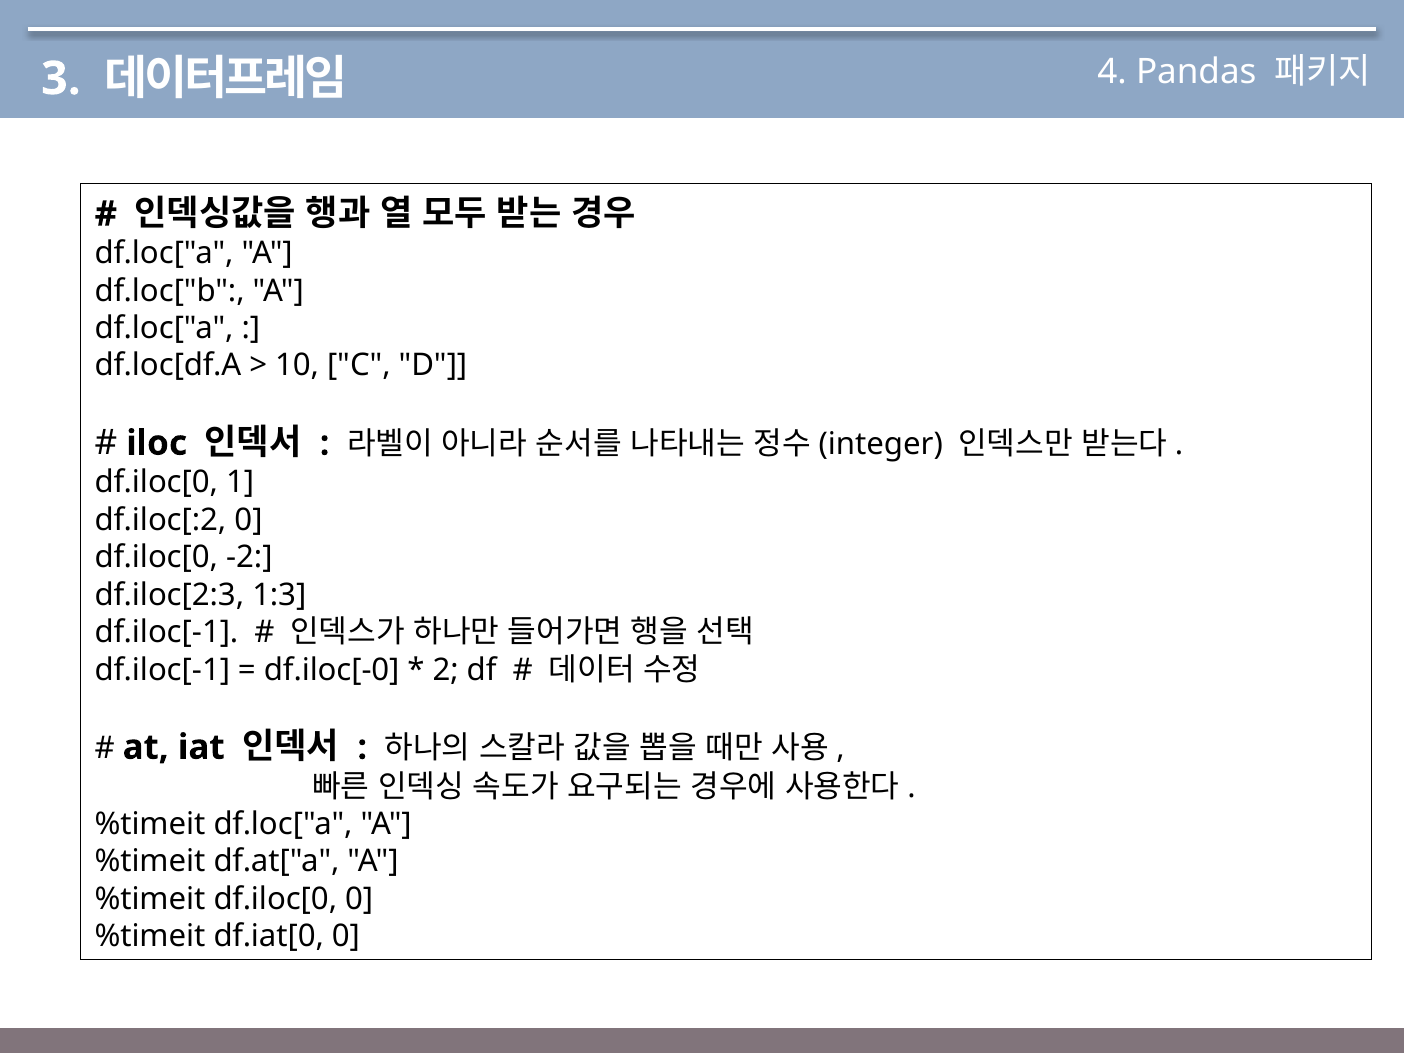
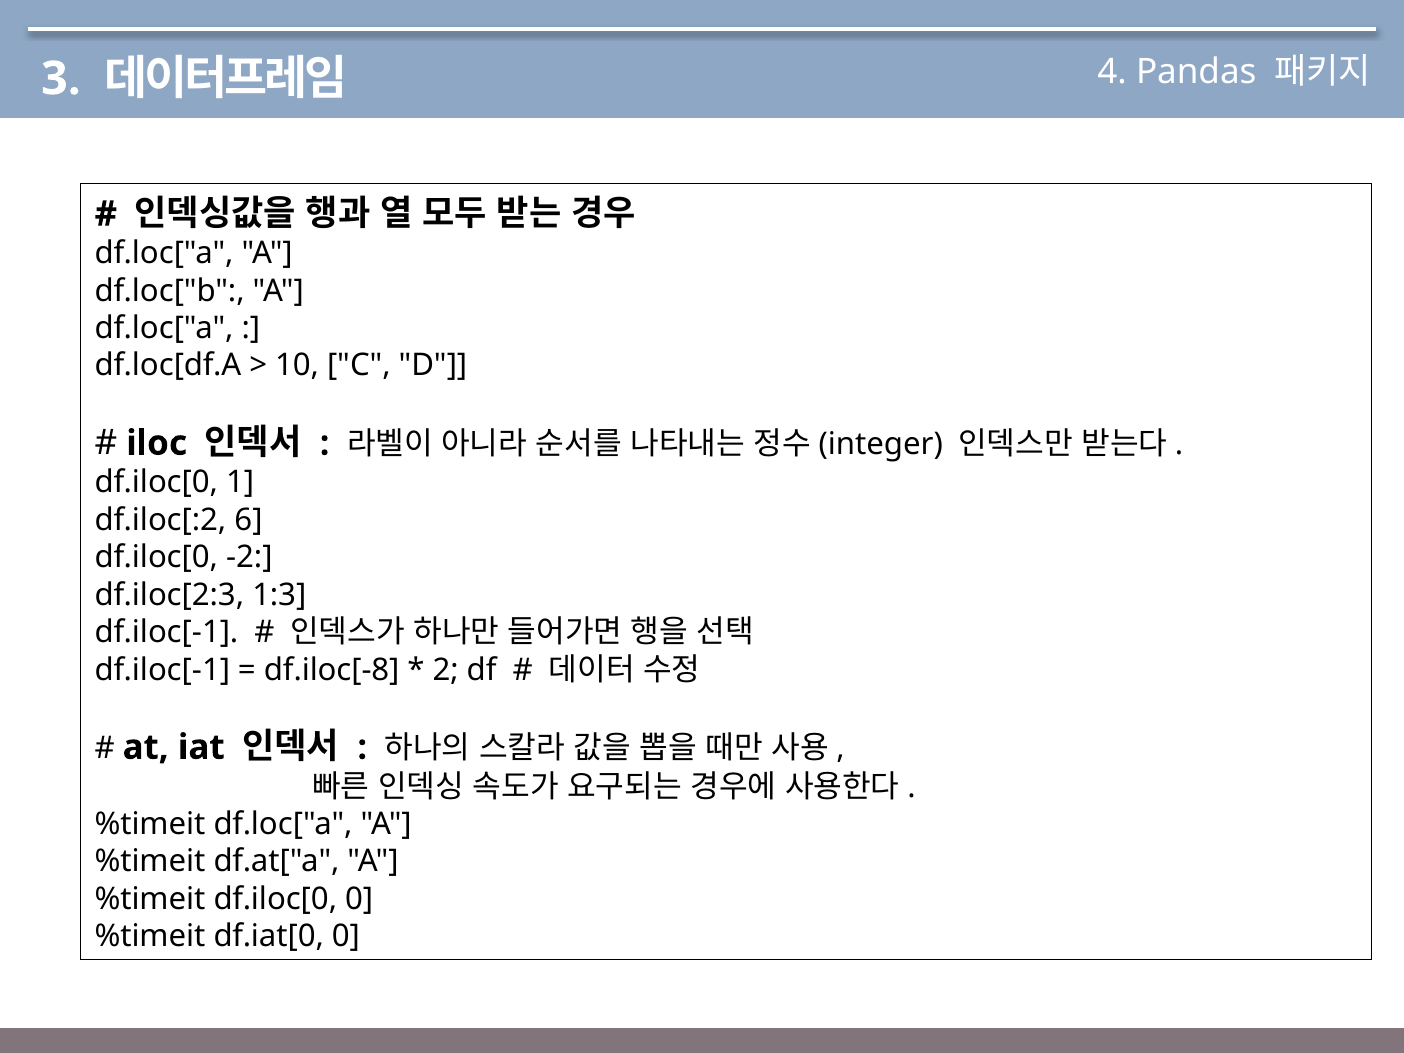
df.iloc[:2 0: 0 -> 6
df.iloc[-0: df.iloc[-0 -> df.iloc[-8
